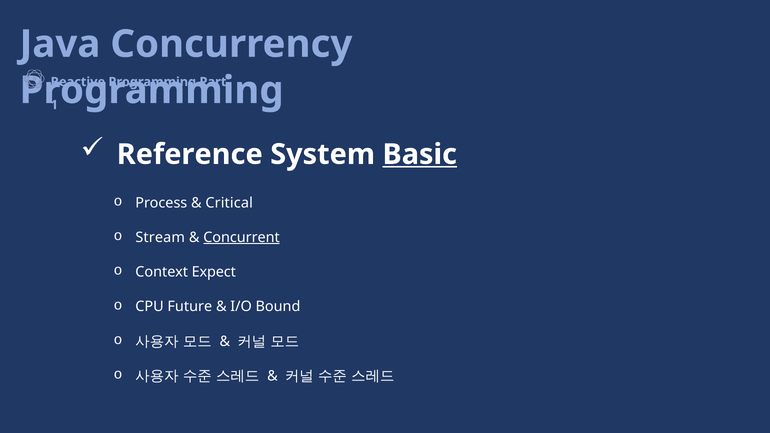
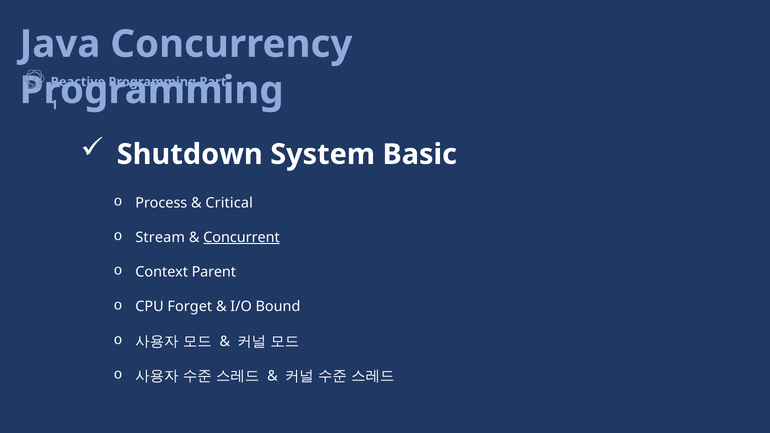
Reference: Reference -> Shutdown
Basic underline: present -> none
Expect: Expect -> Parent
Future: Future -> Forget
